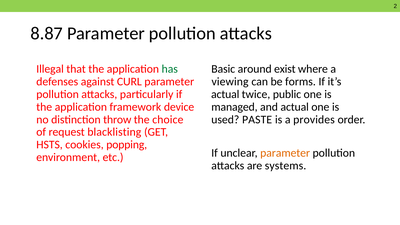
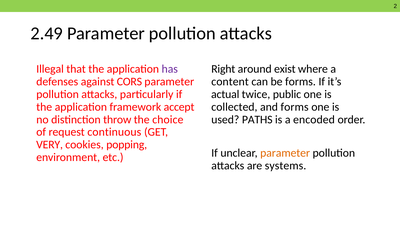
8.87: 8.87 -> 2.49
has colour: green -> purple
Basic: Basic -> Right
CURL: CURL -> CORS
viewing: viewing -> content
device: device -> accept
managed: managed -> collected
and actual: actual -> forms
PASTE: PASTE -> PATHS
provides: provides -> encoded
blacklisting: blacklisting -> continuous
HSTS: HSTS -> VERY
